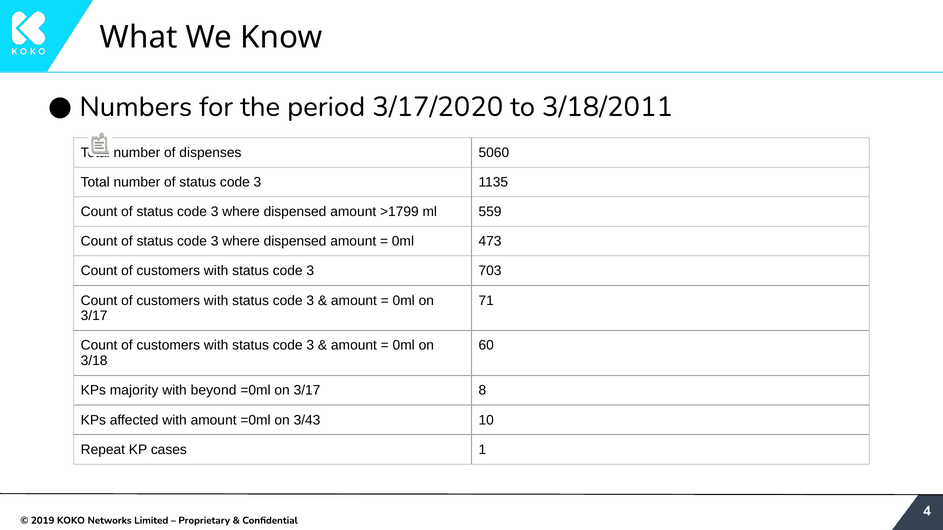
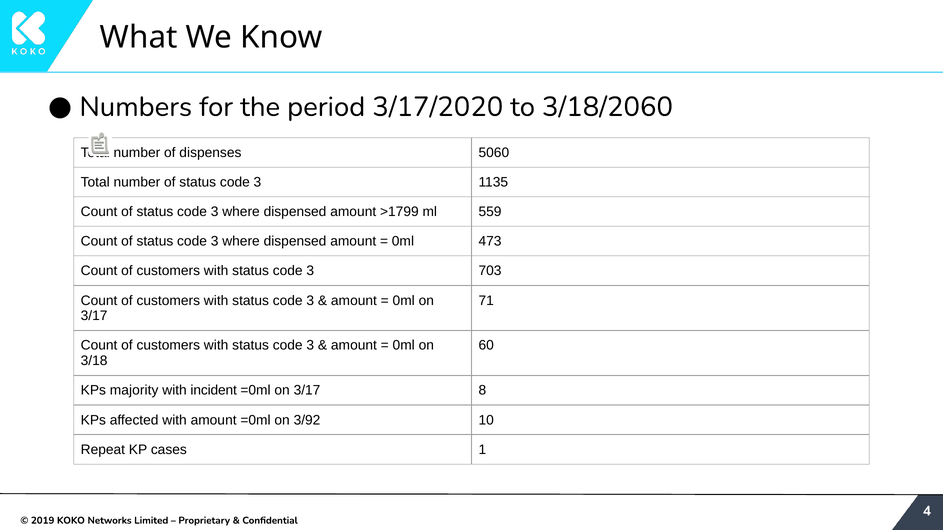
3/18/2011: 3/18/2011 -> 3/18/2060
beyond: beyond -> incident
3/43: 3/43 -> 3/92
